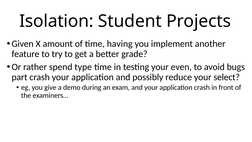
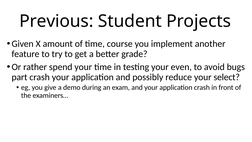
Isolation: Isolation -> Previous
having: having -> course
spend type: type -> your
